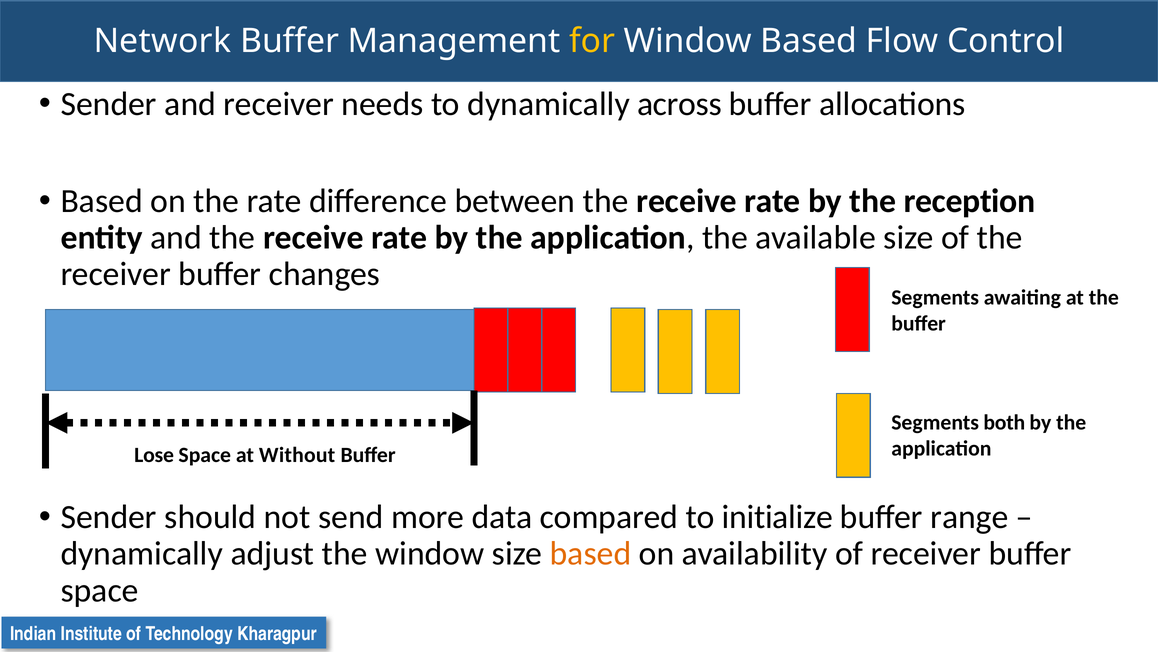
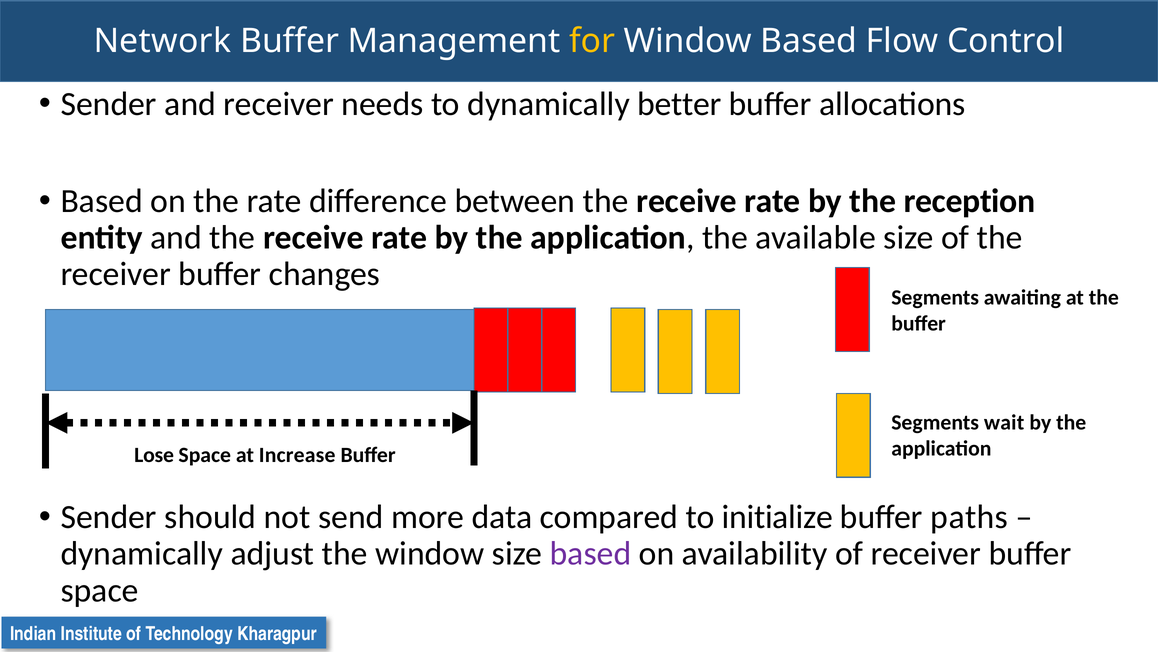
across: across -> better
both: both -> wait
Without: Without -> Increase
range: range -> paths
based at (591, 553) colour: orange -> purple
